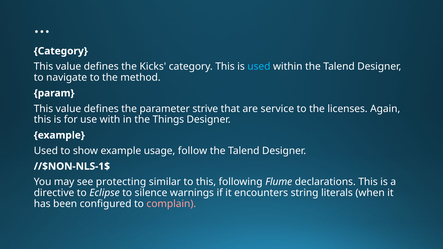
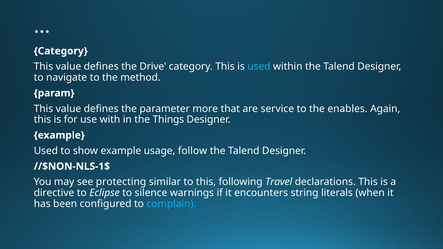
Kicks: Kicks -> Drive
strive: strive -> more
licenses: licenses -> enables
Flume: Flume -> Travel
complain colour: pink -> light blue
